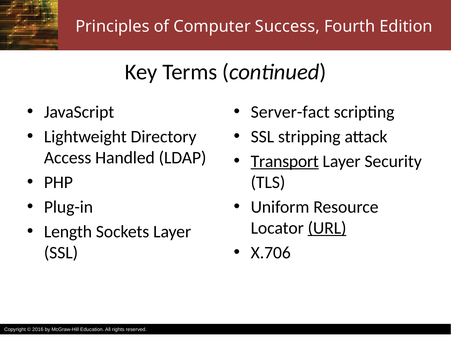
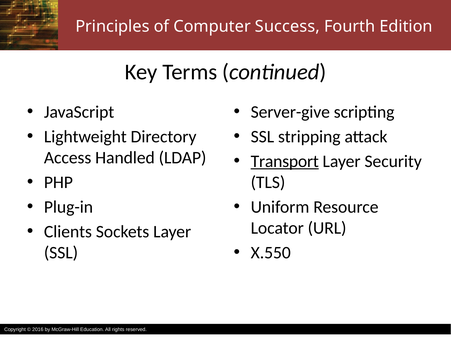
Server-fact: Server-fact -> Server-give
URL underline: present -> none
Length: Length -> Clients
X.706: X.706 -> X.550
